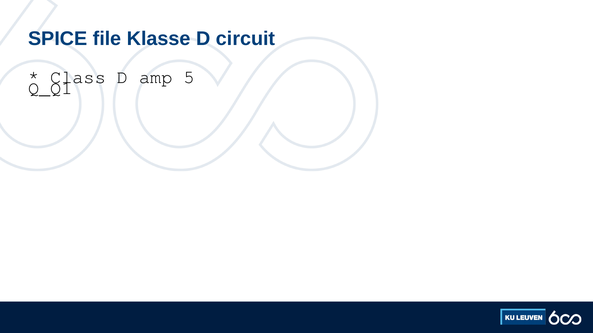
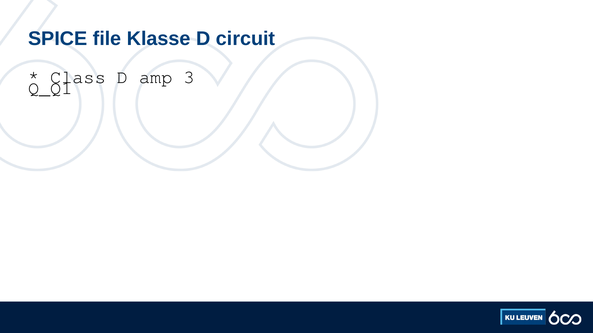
5: 5 -> 3
